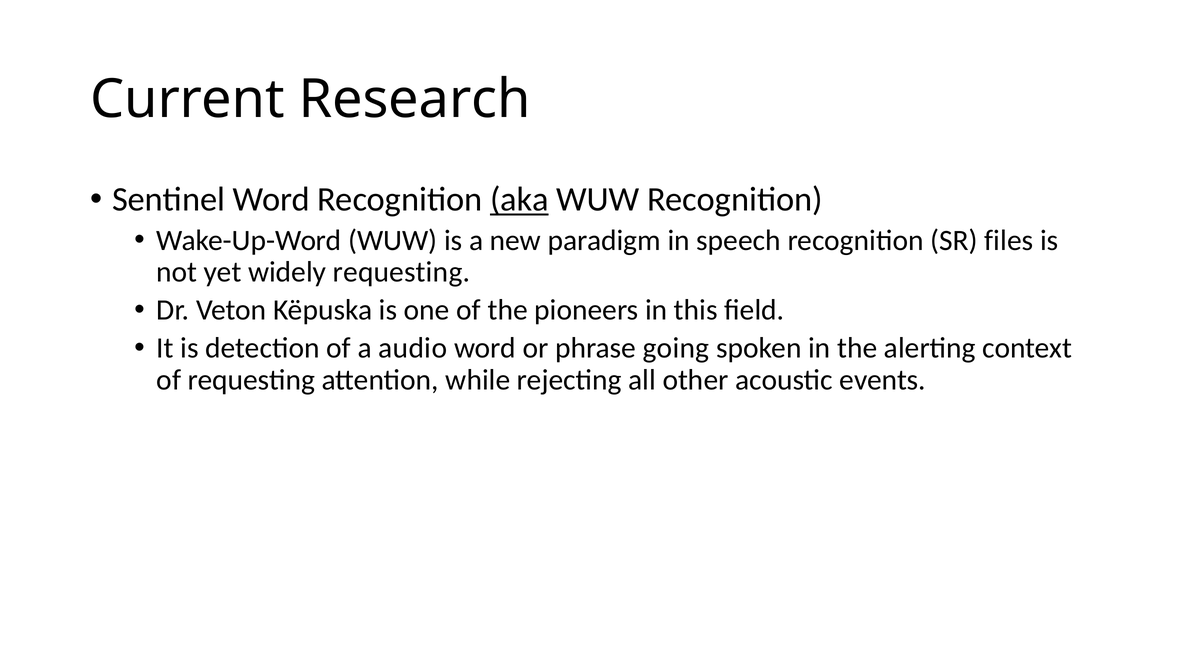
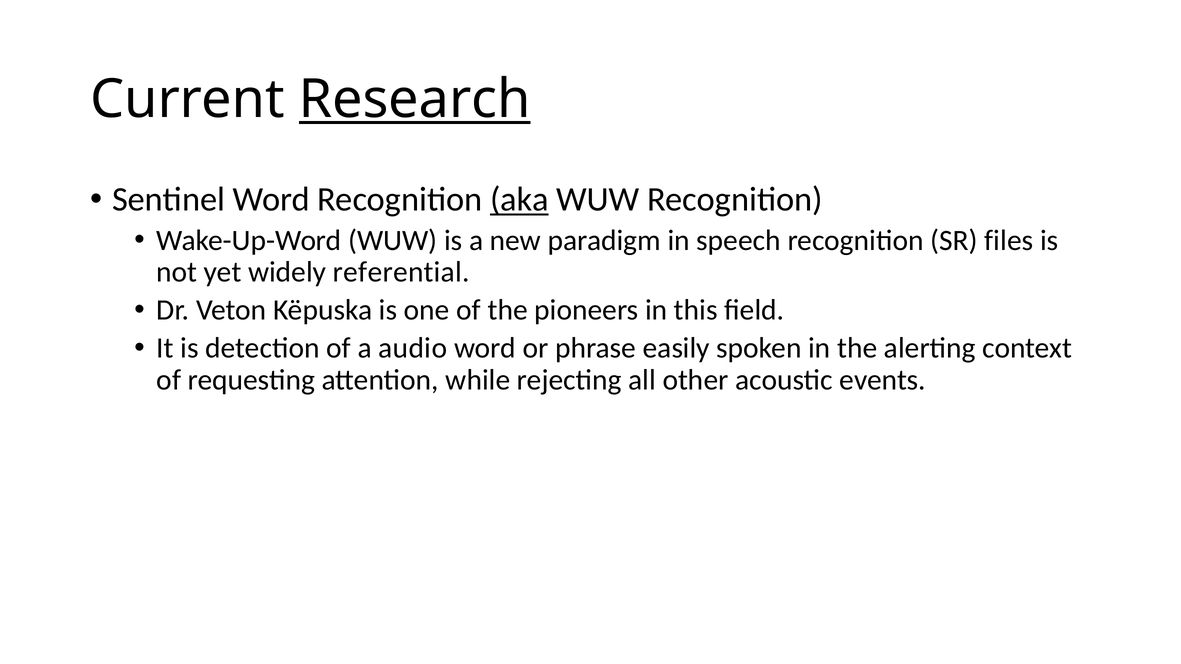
Research underline: none -> present
widely requesting: requesting -> referential
going: going -> easily
